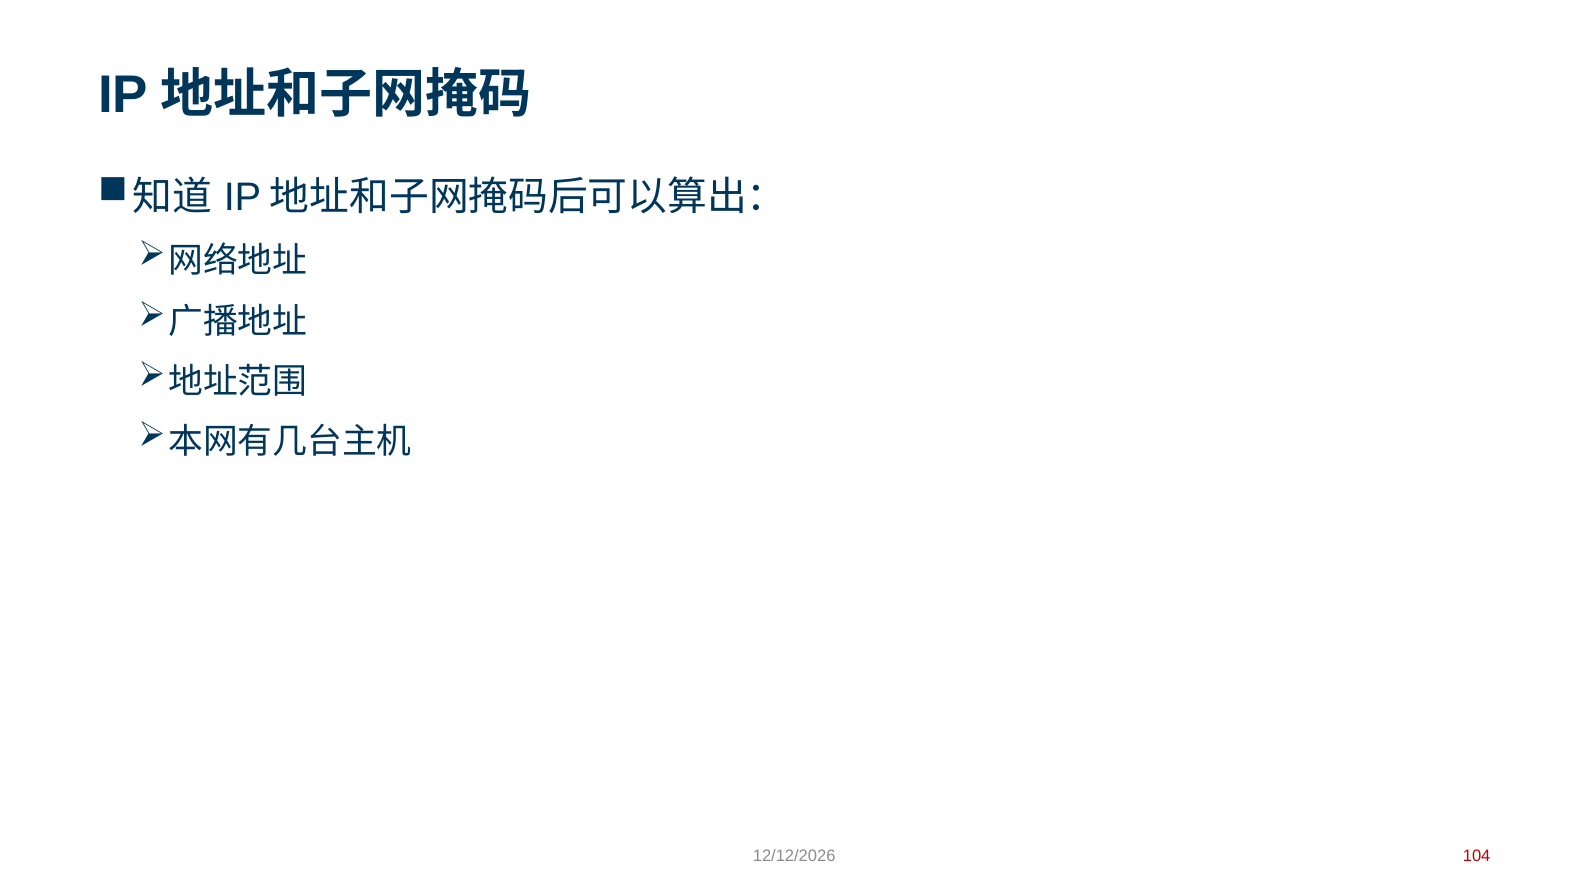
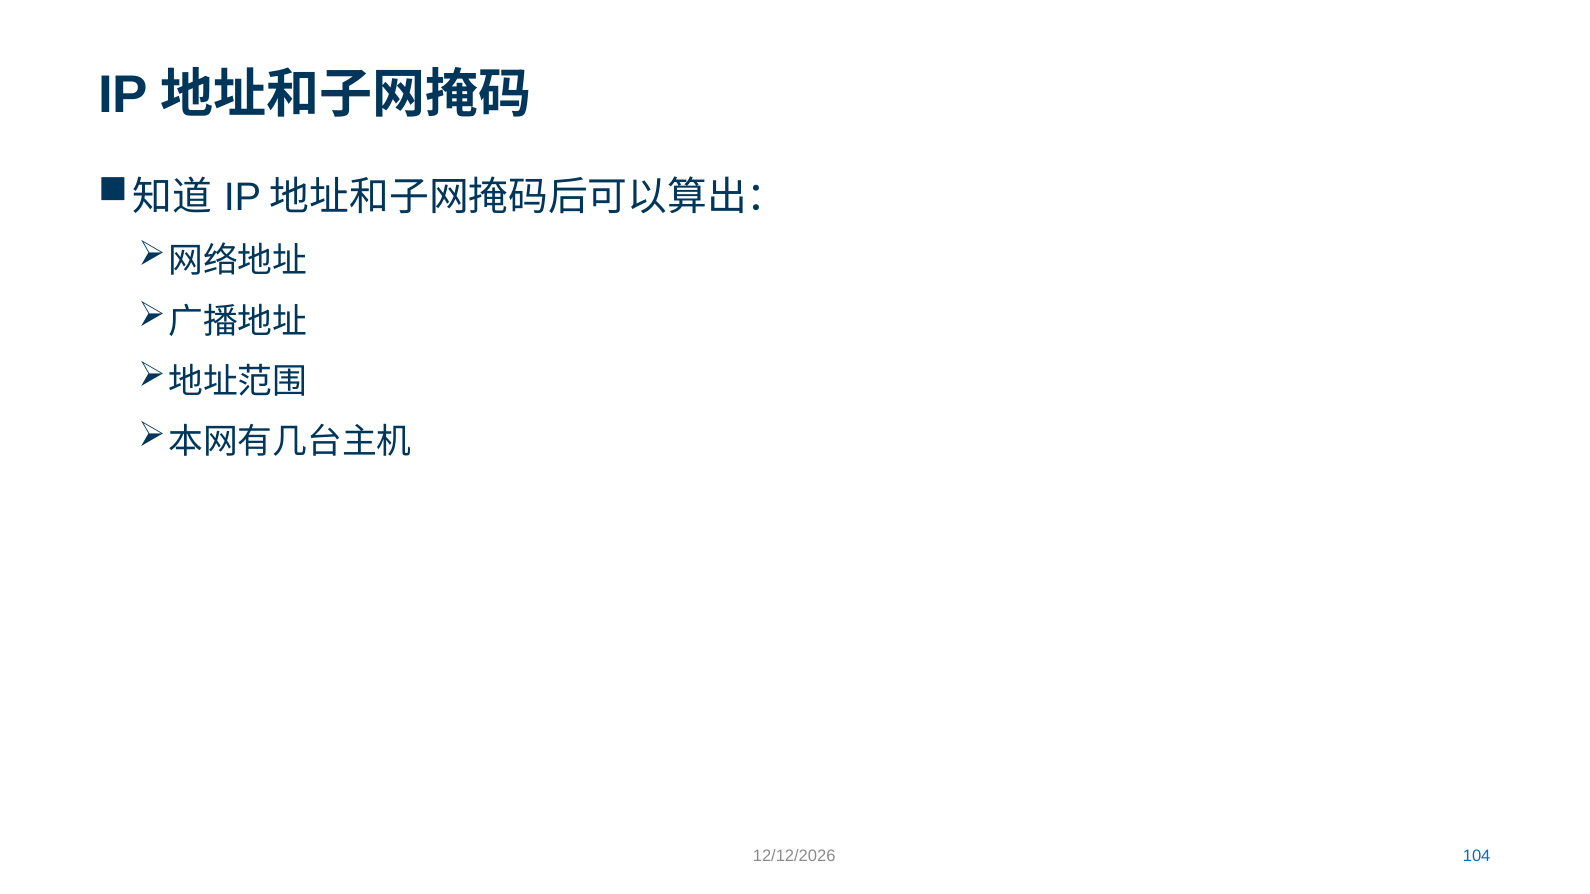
104 colour: red -> blue
